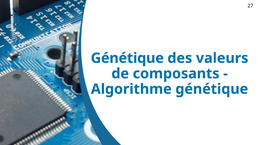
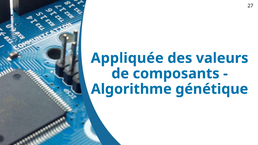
Génétique at (127, 58): Génétique -> Appliquée
